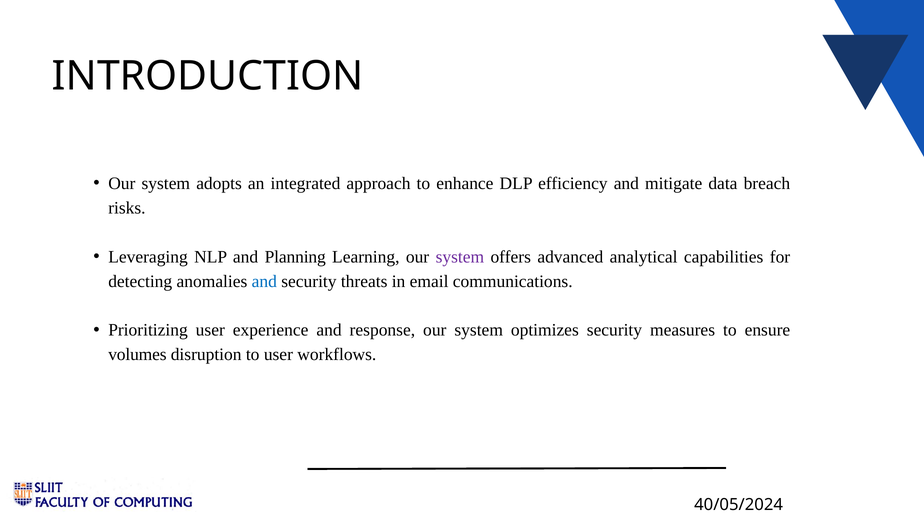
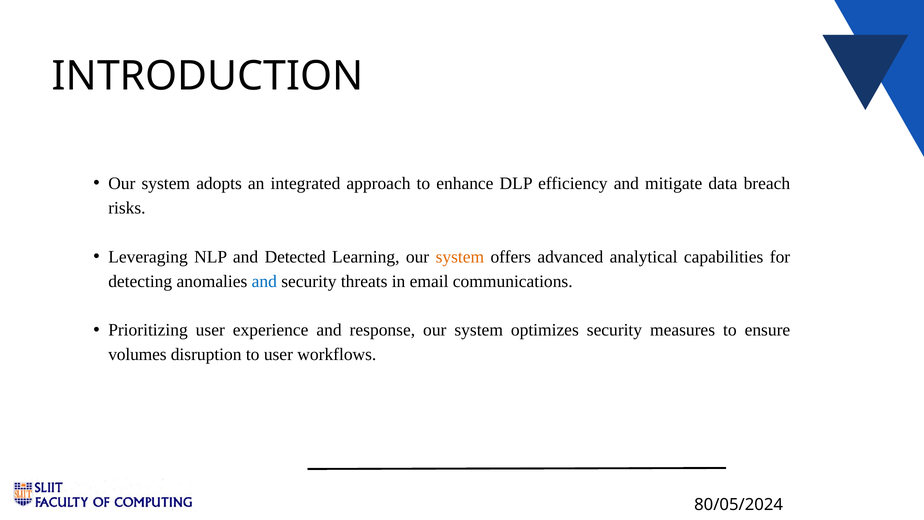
Planning: Planning -> Detected
system at (460, 257) colour: purple -> orange
40/05/2024: 40/05/2024 -> 80/05/2024
